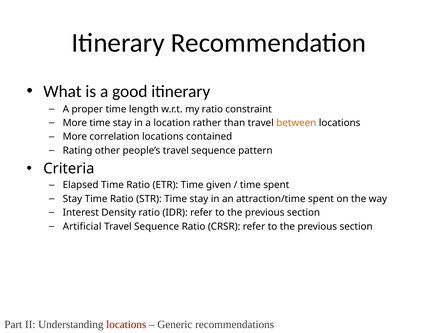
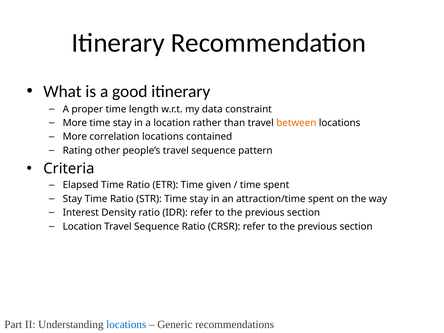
my ratio: ratio -> data
Artificial at (82, 226): Artificial -> Location
locations at (126, 325) colour: red -> blue
